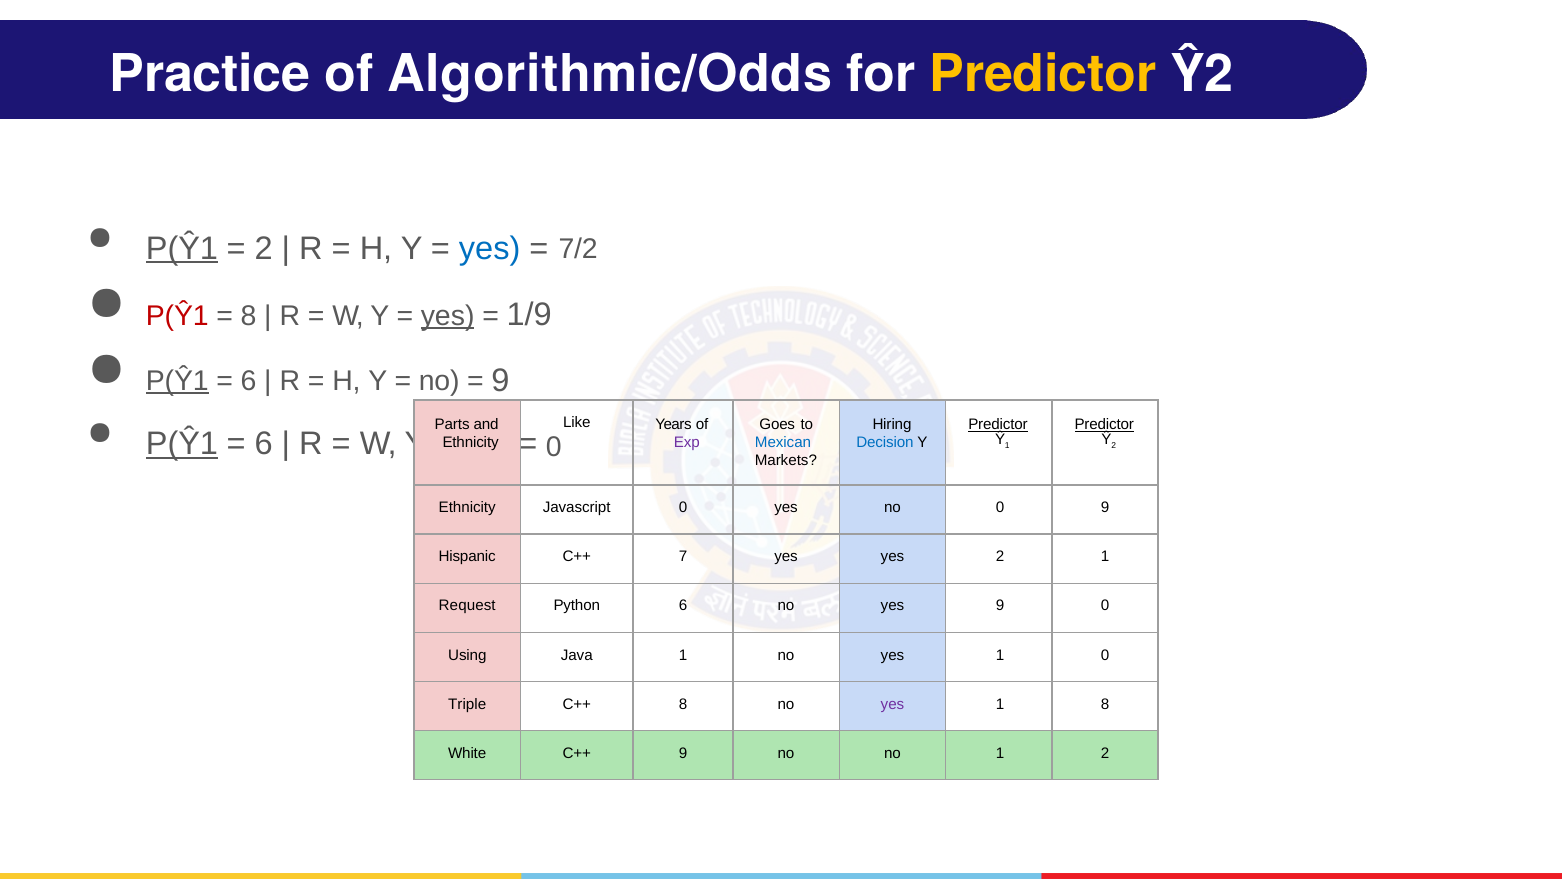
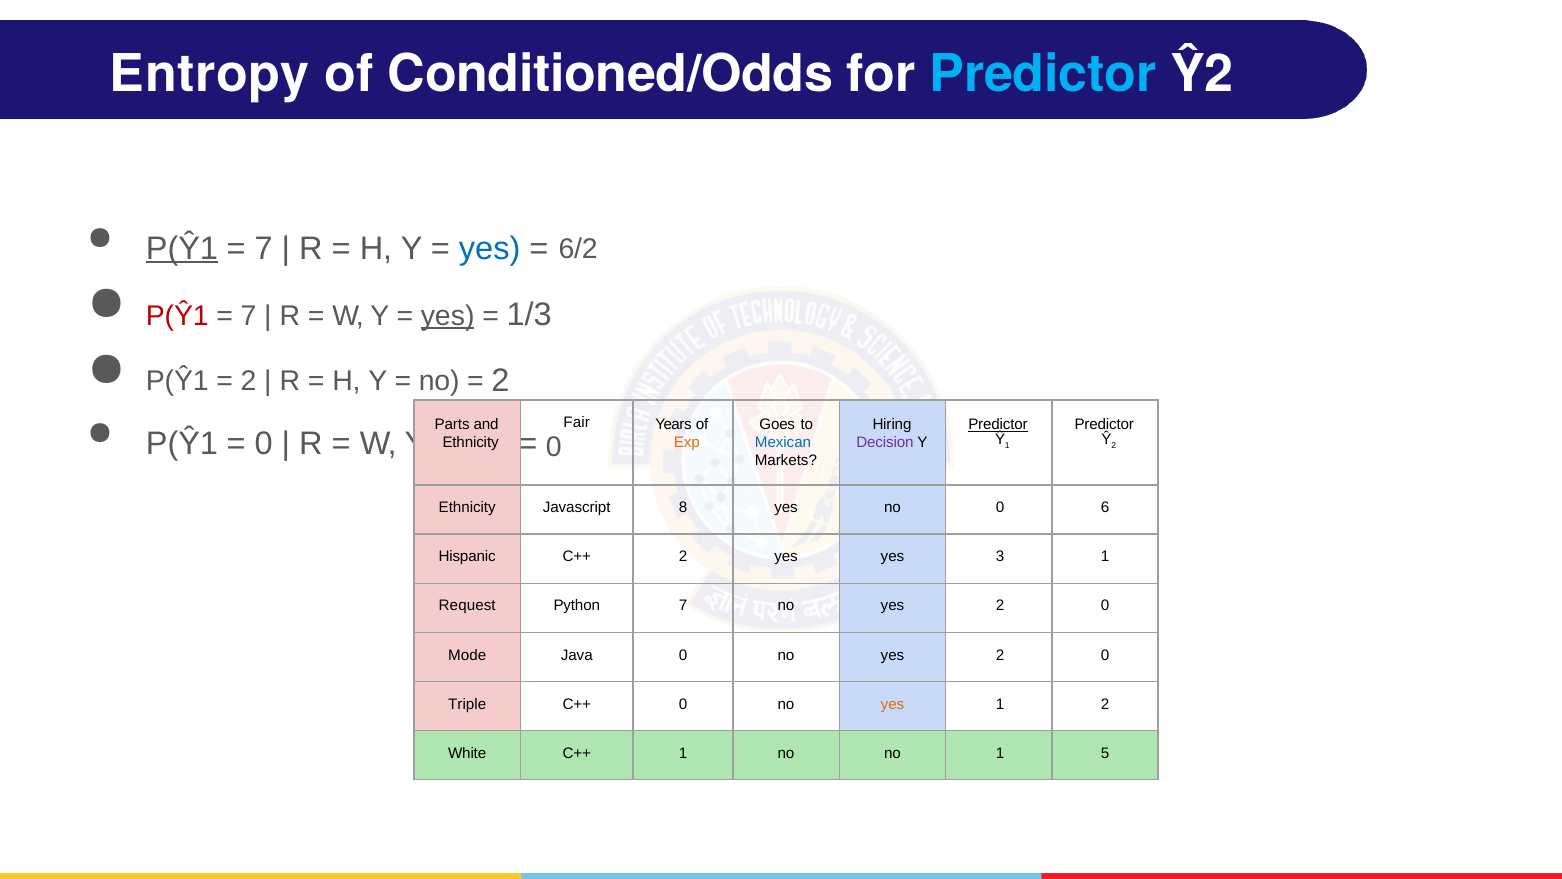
Practice: Practice -> Entropy
Algorithmic/Odds: Algorithmic/Odds -> Conditioned/Odds
Predictor at (1043, 74) colour: yellow -> light blue
2 at (264, 248): 2 -> 7
7/2: 7/2 -> 6/2
8 at (248, 316): 8 -> 7
1/9: 1/9 -> 1/3
P(Ŷ1 at (177, 380) underline: present -> none
6 at (248, 380): 6 -> 2
9 at (500, 381): 9 -> 2
Like: Like -> Fair
Predictor at (1104, 424) underline: present -> none
P(Ŷ1 at (182, 444) underline: present -> none
6 at (264, 444): 6 -> 0
Exp colour: purple -> orange
Decision colour: blue -> purple
Javascript 0: 0 -> 8
0 9: 9 -> 6
C++ 7: 7 -> 2
yes 2: 2 -> 3
Python 6: 6 -> 7
9 at (1000, 606): 9 -> 2
Using: Using -> Mode
Java 1: 1 -> 0
1 at (1000, 655): 1 -> 2
C++ 8: 8 -> 0
yes at (893, 704) colour: purple -> orange
1 8: 8 -> 2
C++ 9: 9 -> 1
1 2: 2 -> 5
